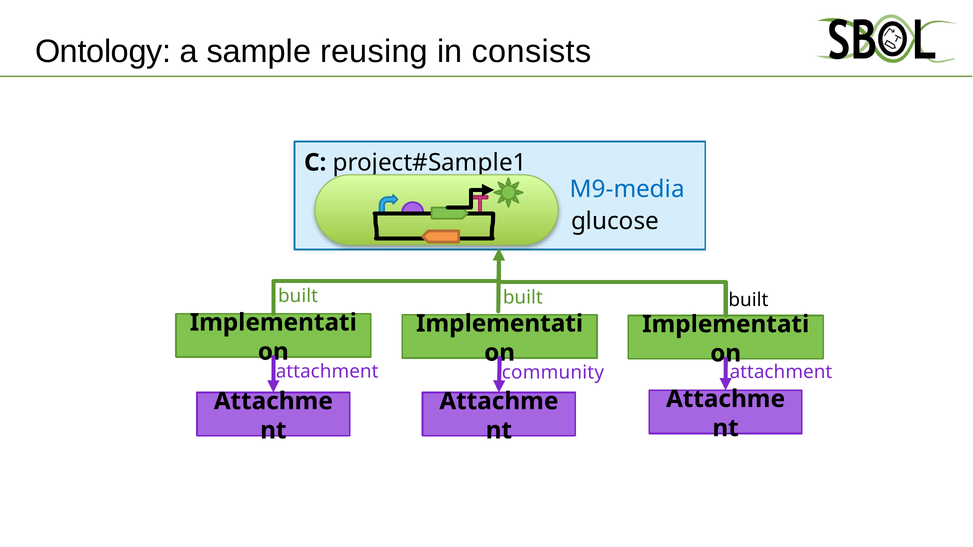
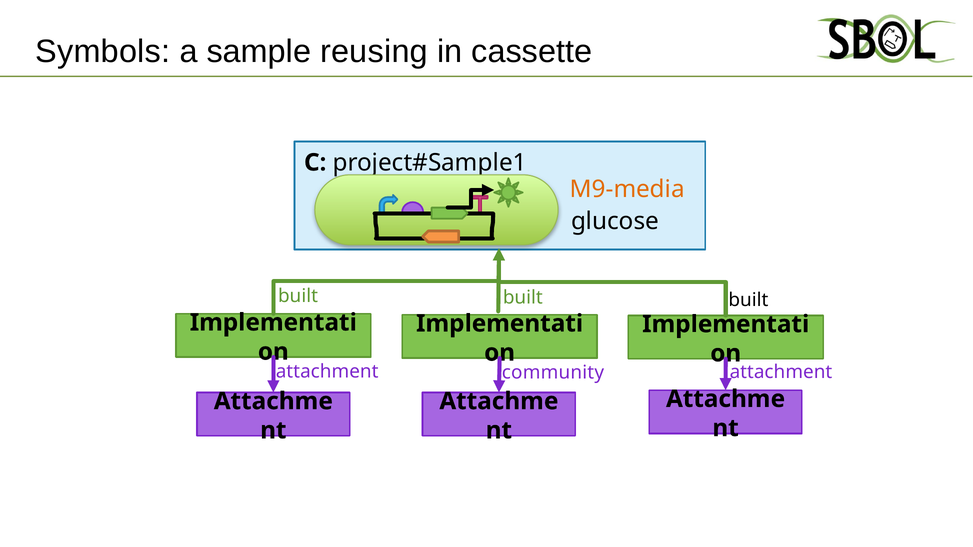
Ontology: Ontology -> Symbols
consists: consists -> cassette
M9-media colour: blue -> orange
